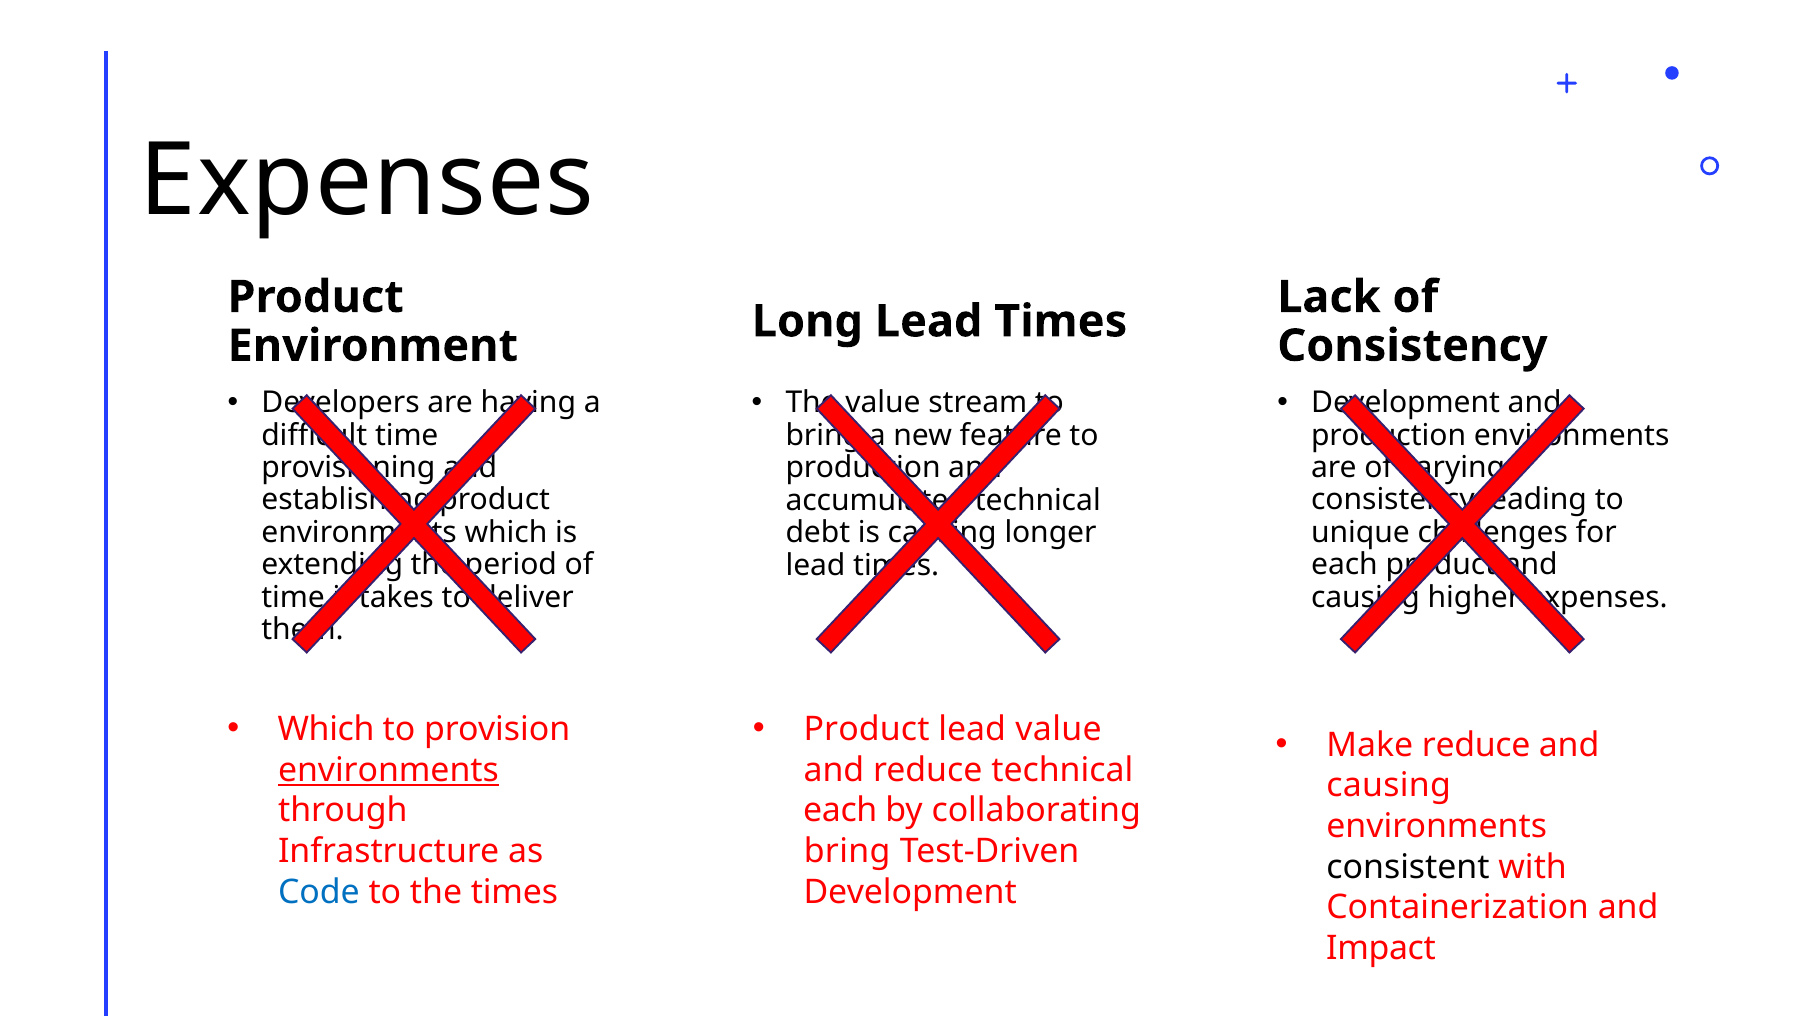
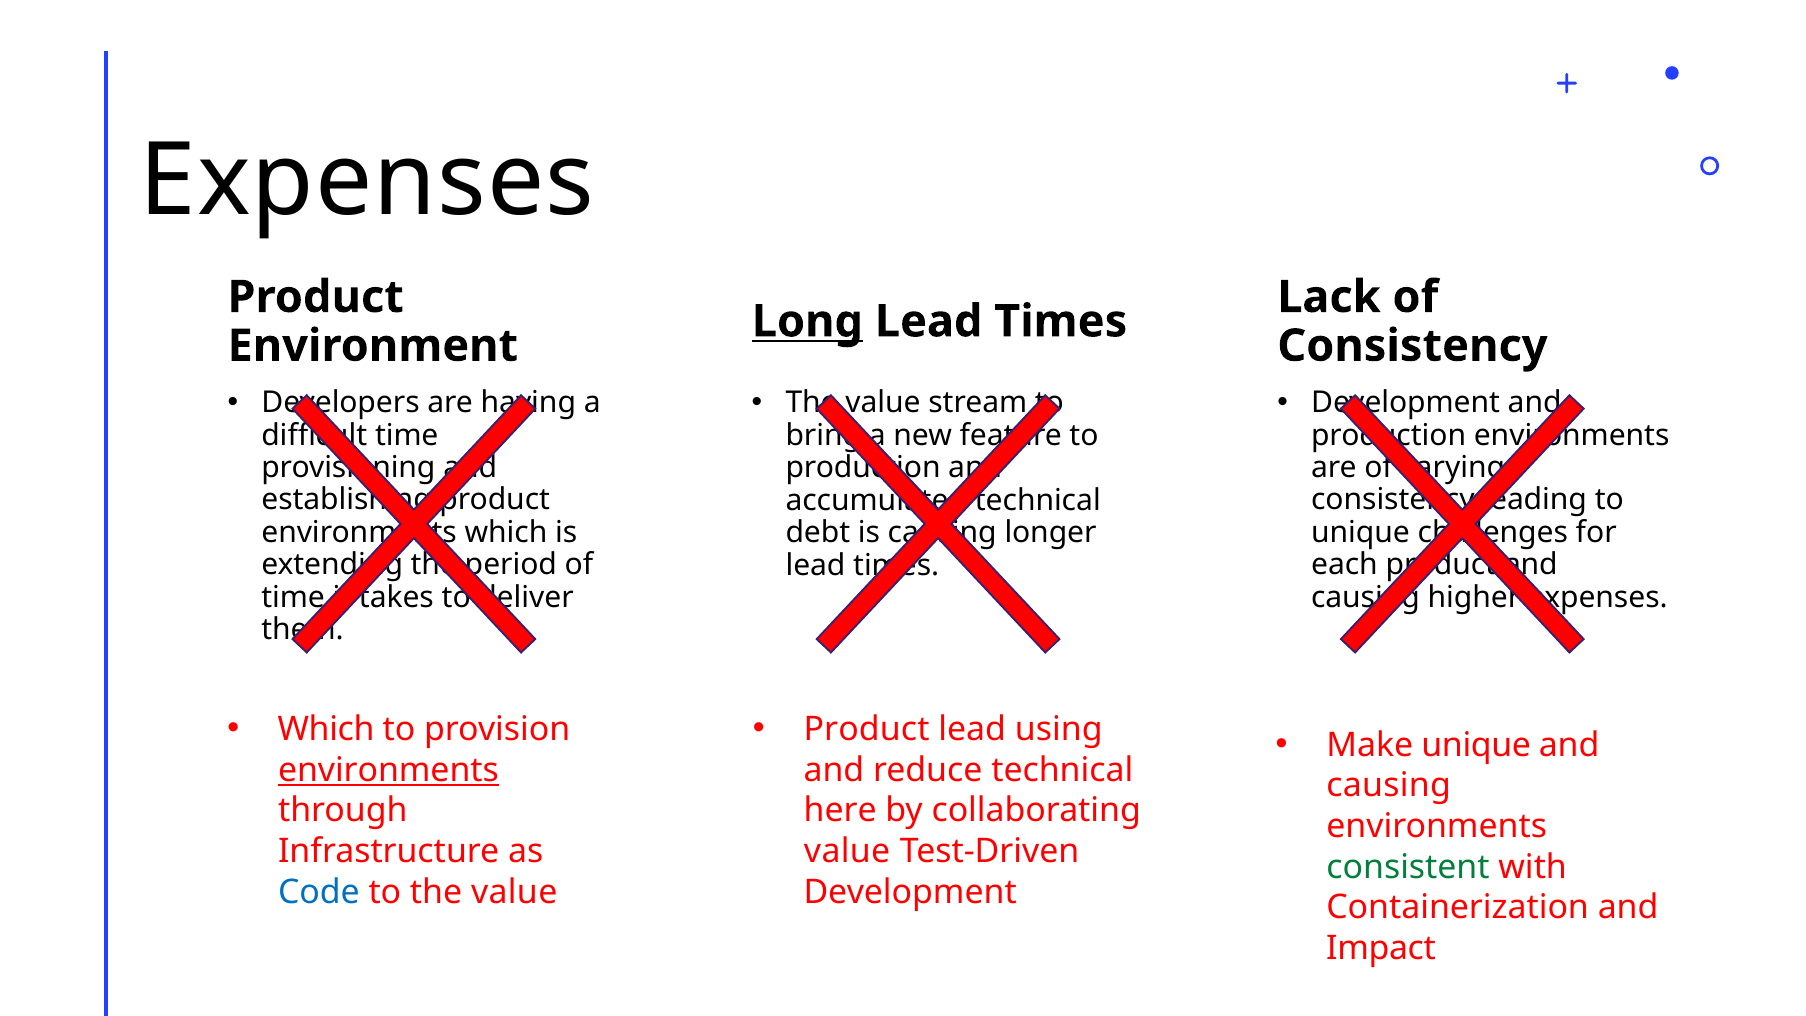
Long underline: none -> present
lead value: value -> using
Make reduce: reduce -> unique
each at (840, 811): each -> here
bring at (847, 851): bring -> value
consistent colour: black -> green
to the times: times -> value
